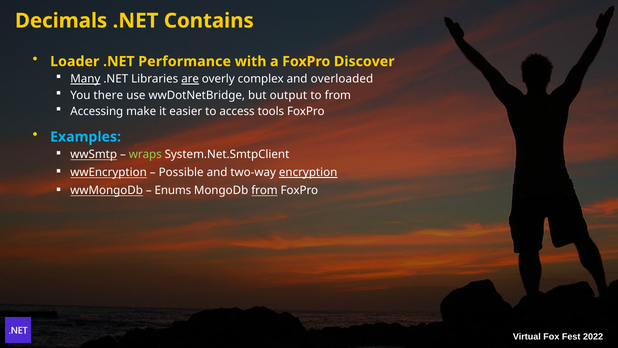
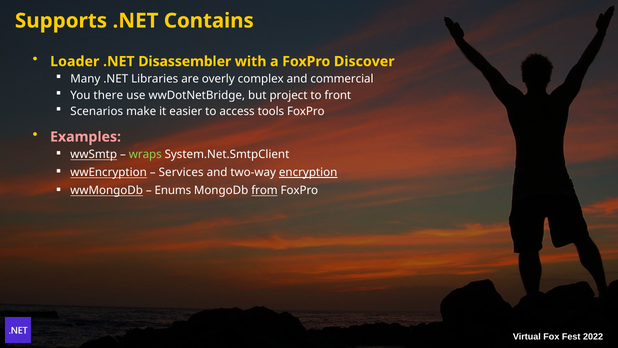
Decimals: Decimals -> Supports
Performance: Performance -> Disassembler
Many underline: present -> none
are underline: present -> none
overloaded: overloaded -> commercial
output: output -> project
to from: from -> front
Accessing: Accessing -> Scenarios
Examples colour: light blue -> pink
Possible: Possible -> Services
